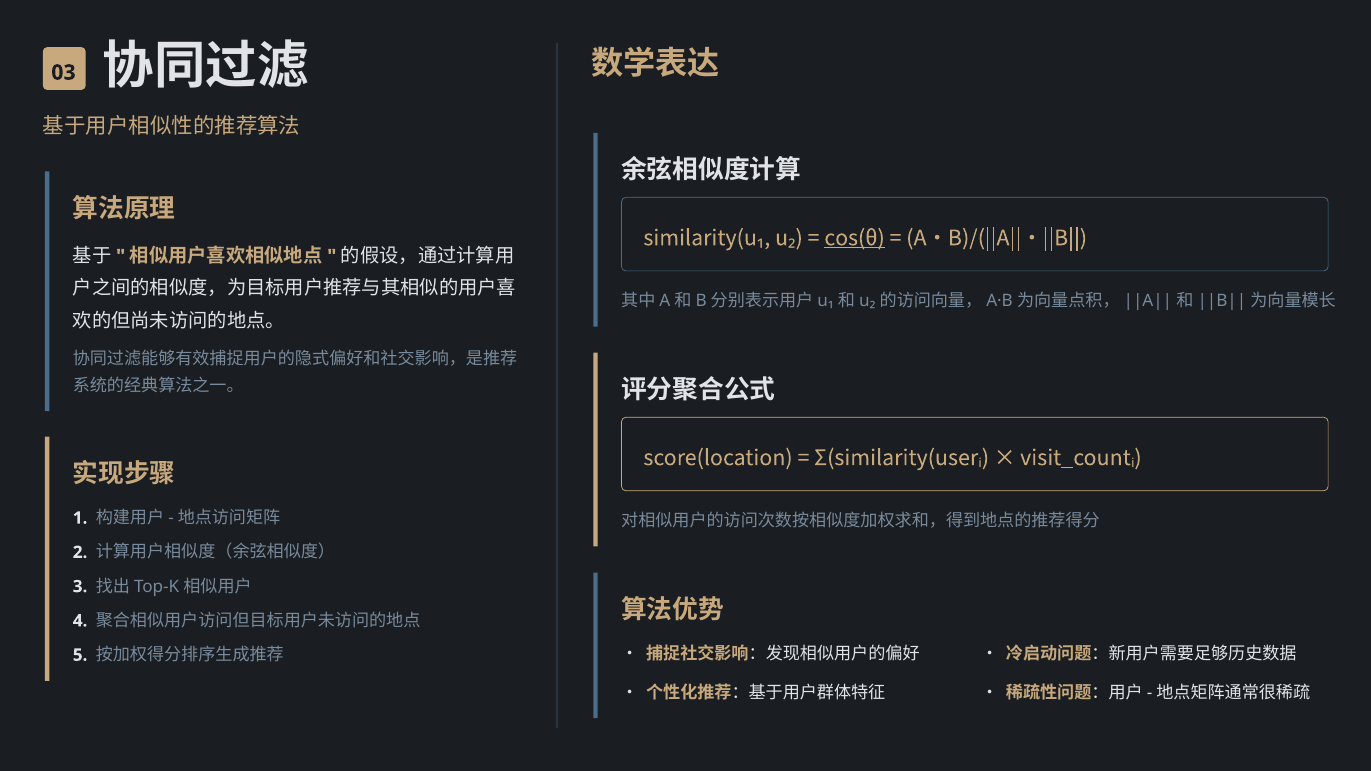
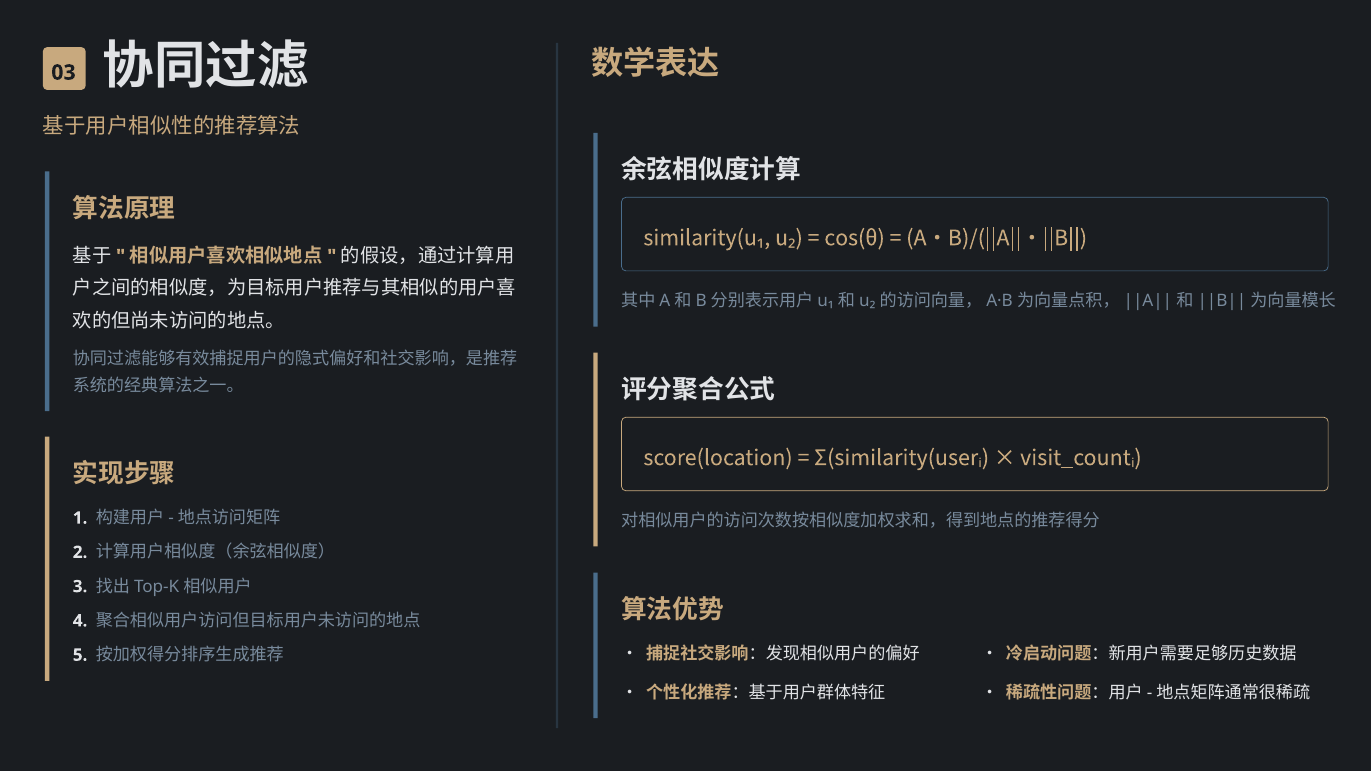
cos(θ underline: present -> none
